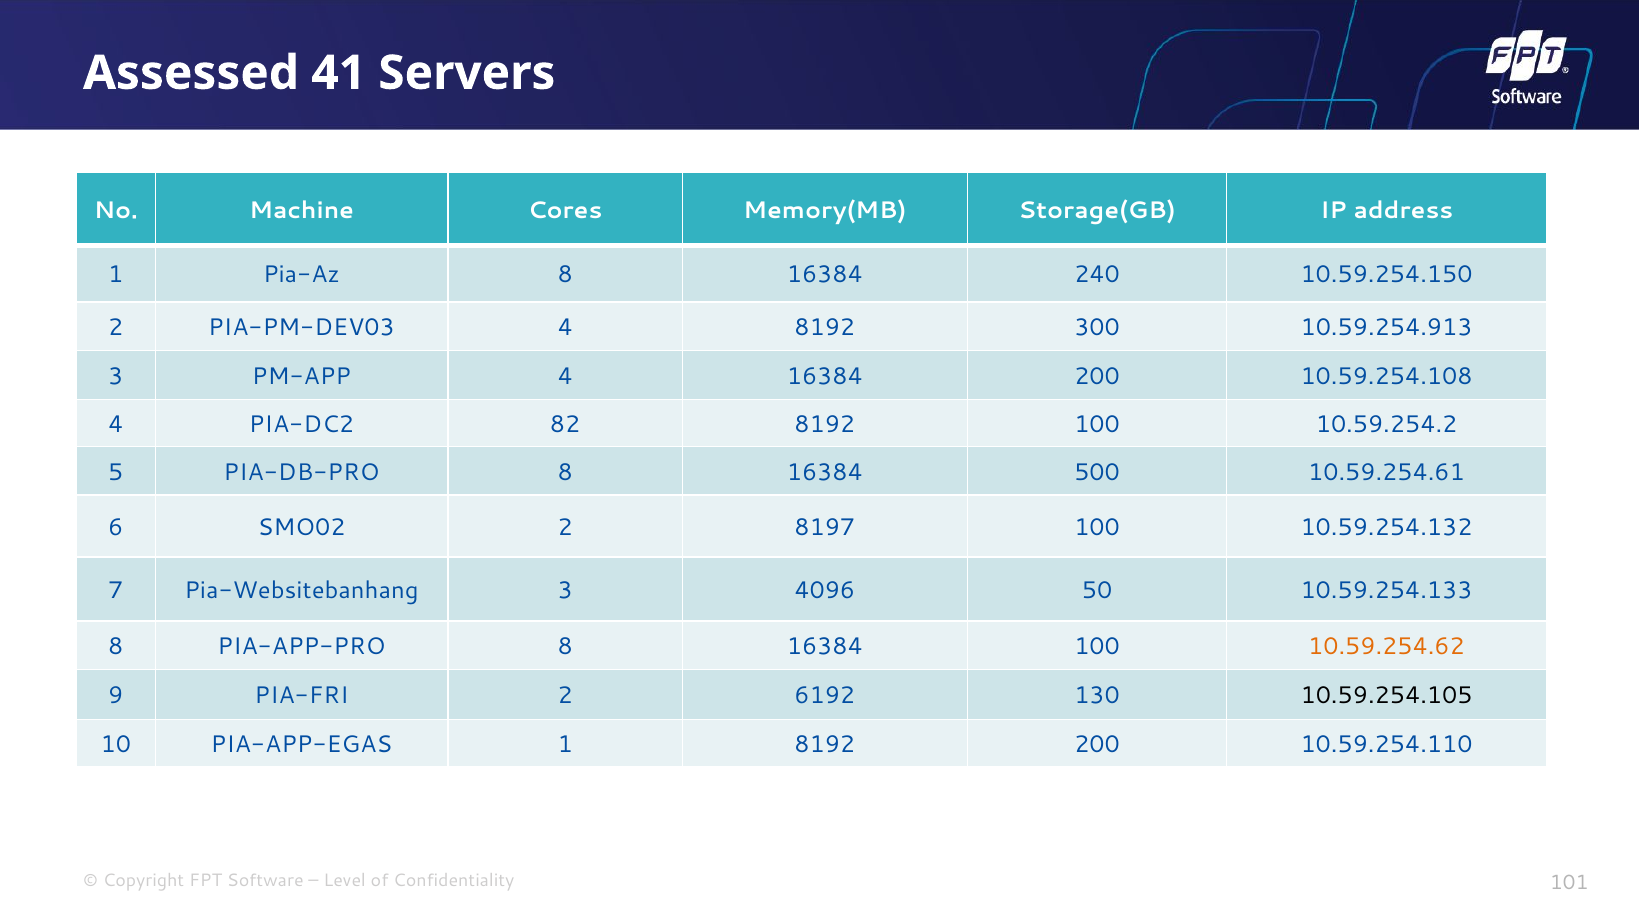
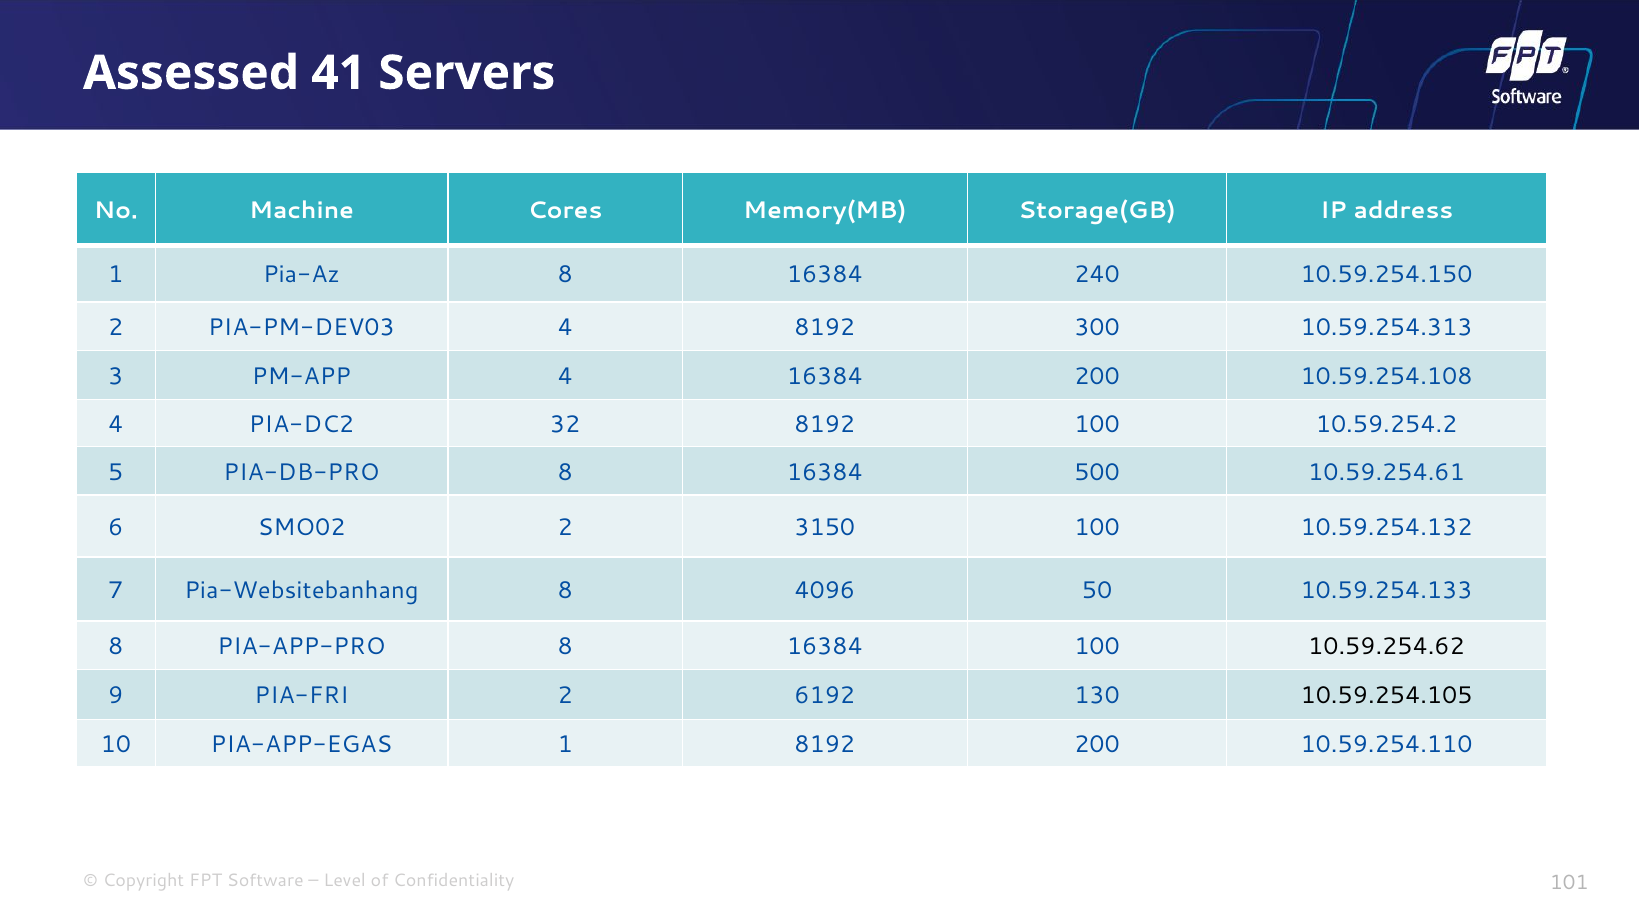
10.59.254.913: 10.59.254.913 -> 10.59.254.313
82: 82 -> 32
8197: 8197 -> 3150
Pia-Websitebanhang 3: 3 -> 8
10.59.254.62 colour: orange -> black
